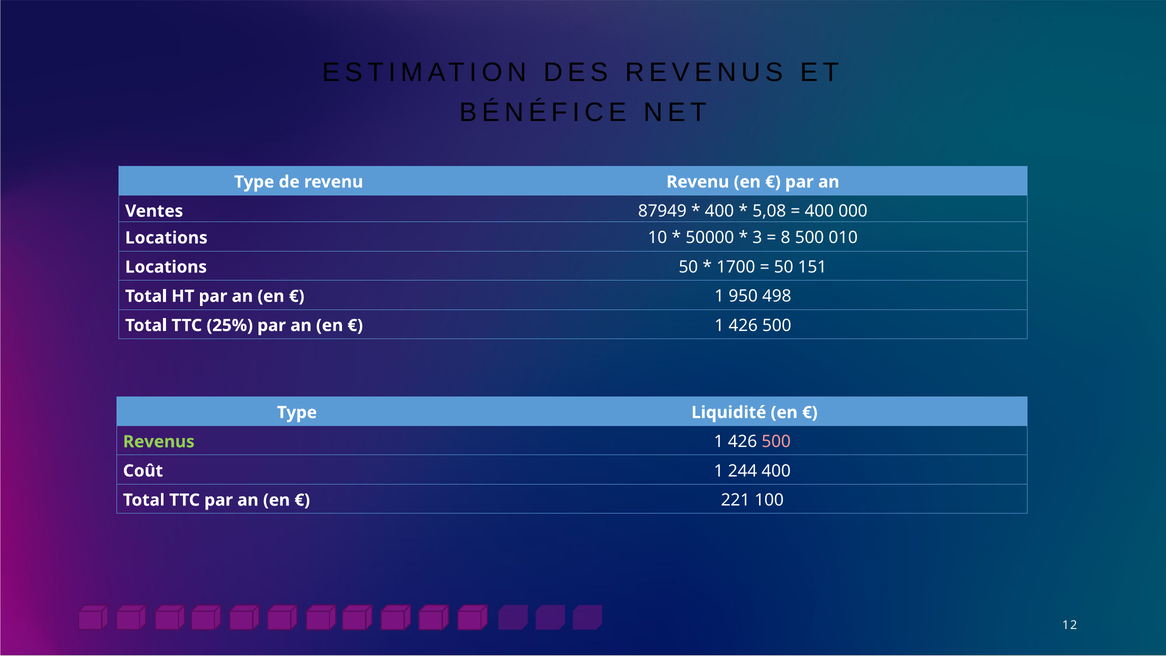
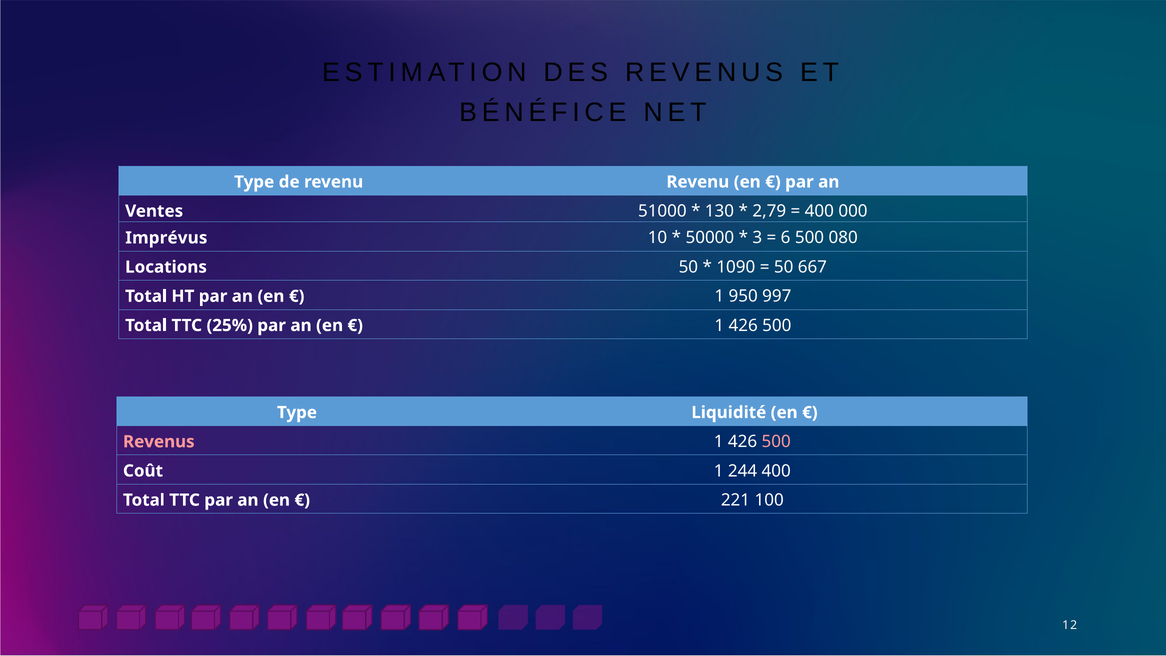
87949: 87949 -> 51000
400 at (719, 211): 400 -> 130
5,08: 5,08 -> 2,79
Locations at (166, 238): Locations -> Imprévus
8: 8 -> 6
010: 010 -> 080
1700: 1700 -> 1090
151: 151 -> 667
498: 498 -> 997
Revenus at (159, 442) colour: light green -> pink
